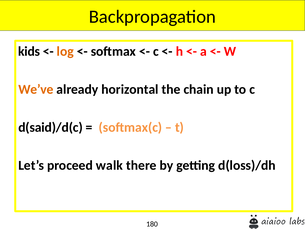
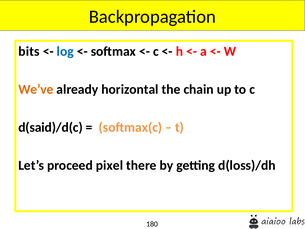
kids: kids -> bits
log colour: orange -> blue
walk: walk -> pixel
